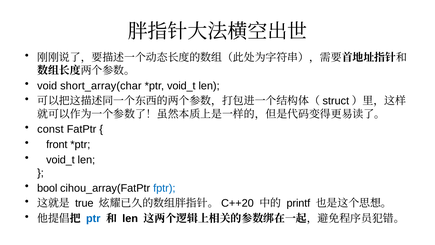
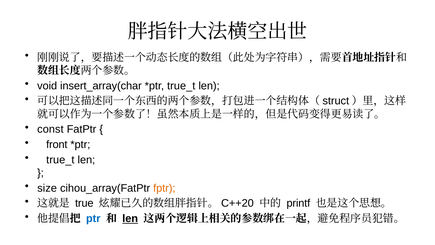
short_array(char: short_array(char -> insert_array(char
void_t at (181, 86): void_t -> true_t
void_t at (60, 160): void_t -> true_t
bool: bool -> size
fptr colour: blue -> orange
len at (130, 218) underline: none -> present
